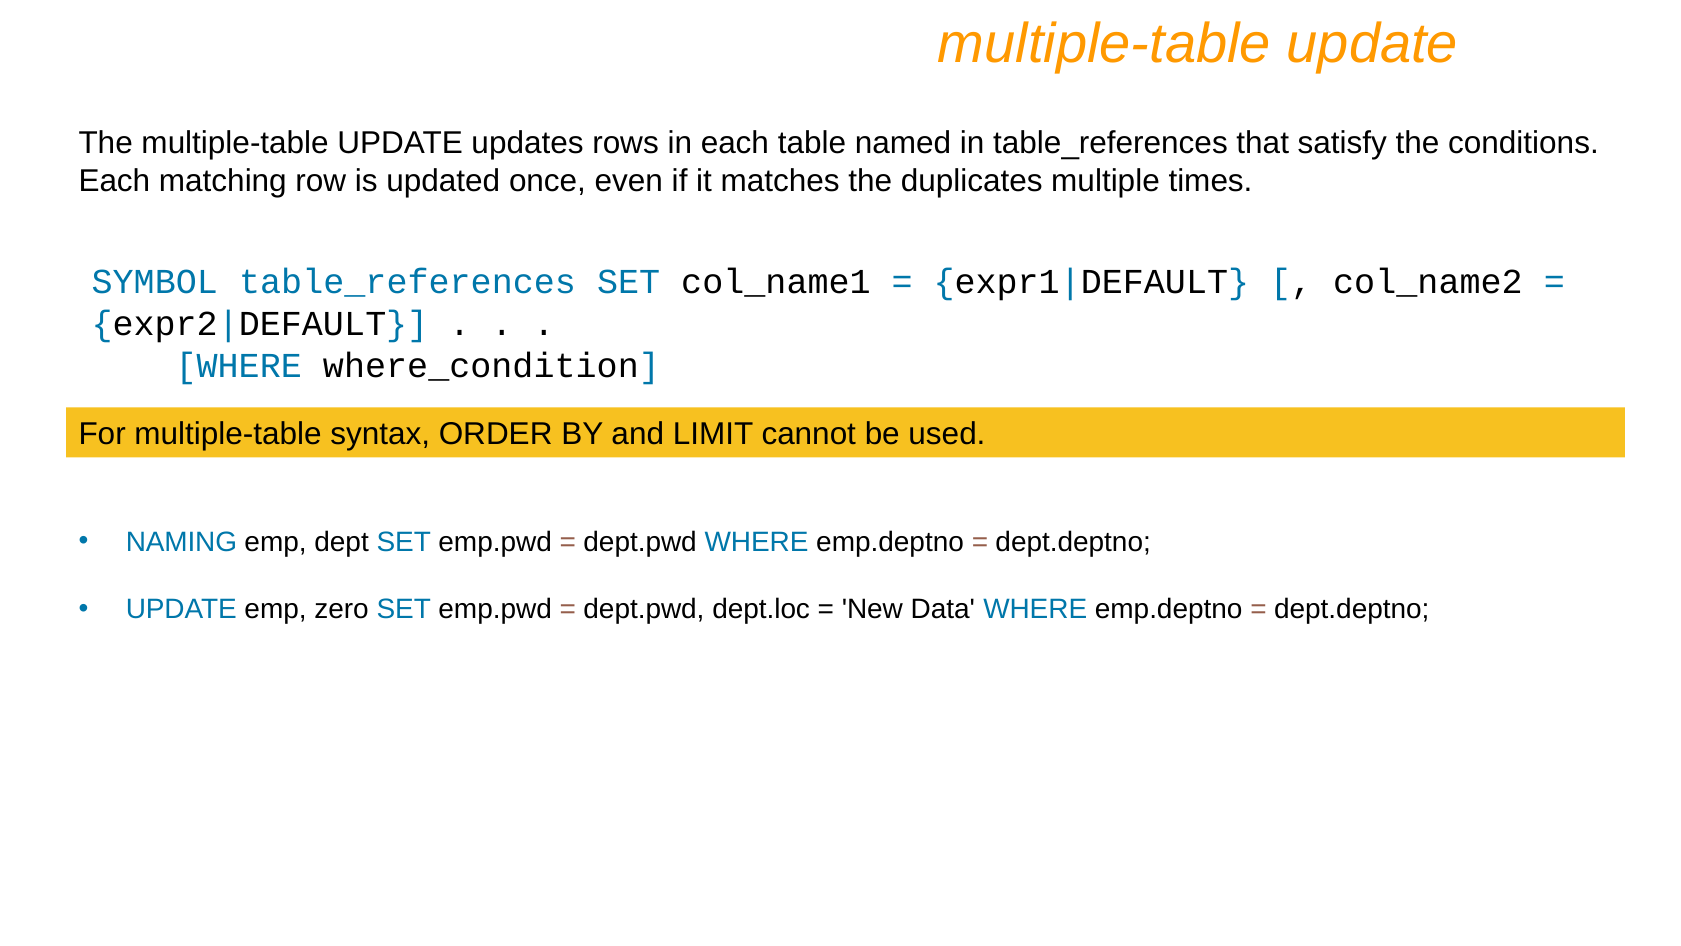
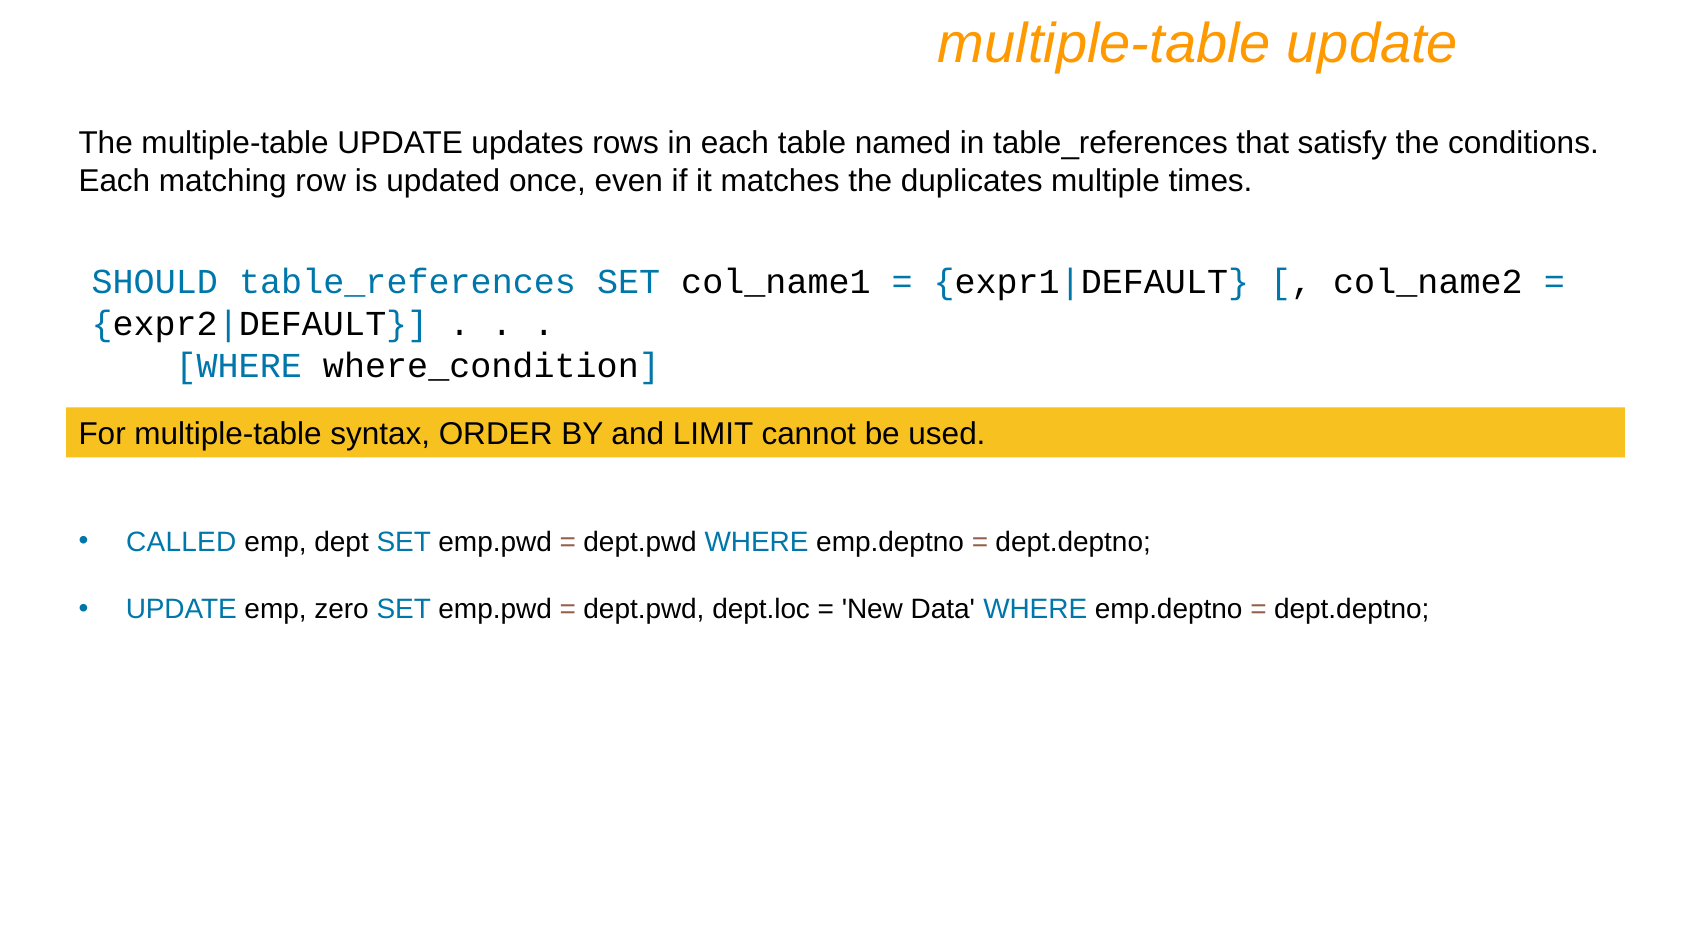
SYMBOL: SYMBOL -> SHOULD
NAMING: NAMING -> CALLED
